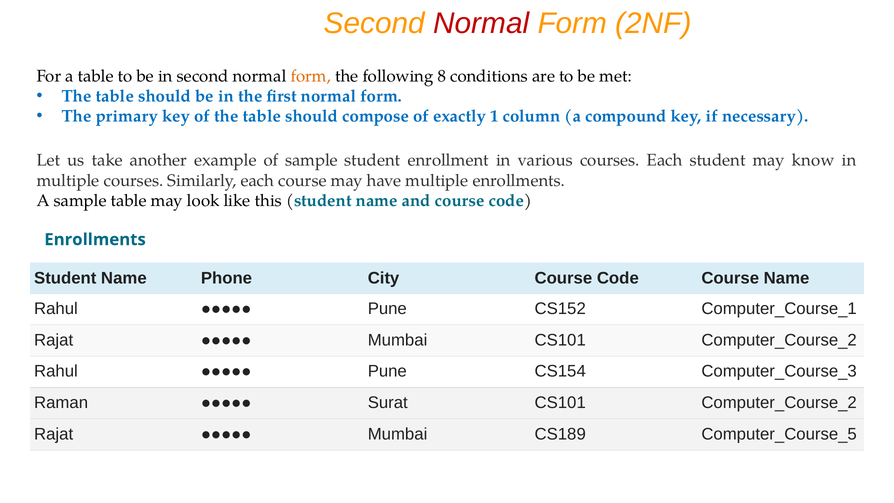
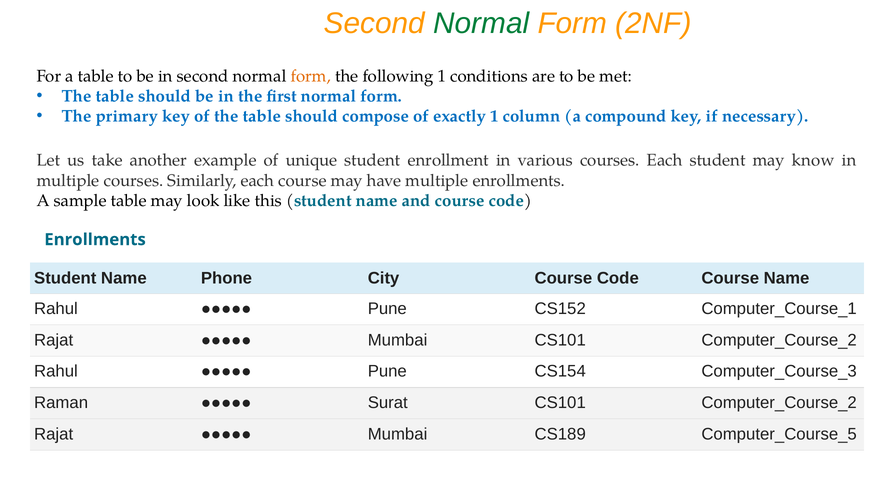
Normal at (481, 23) colour: red -> green
following 8: 8 -> 1
of sample: sample -> unique
